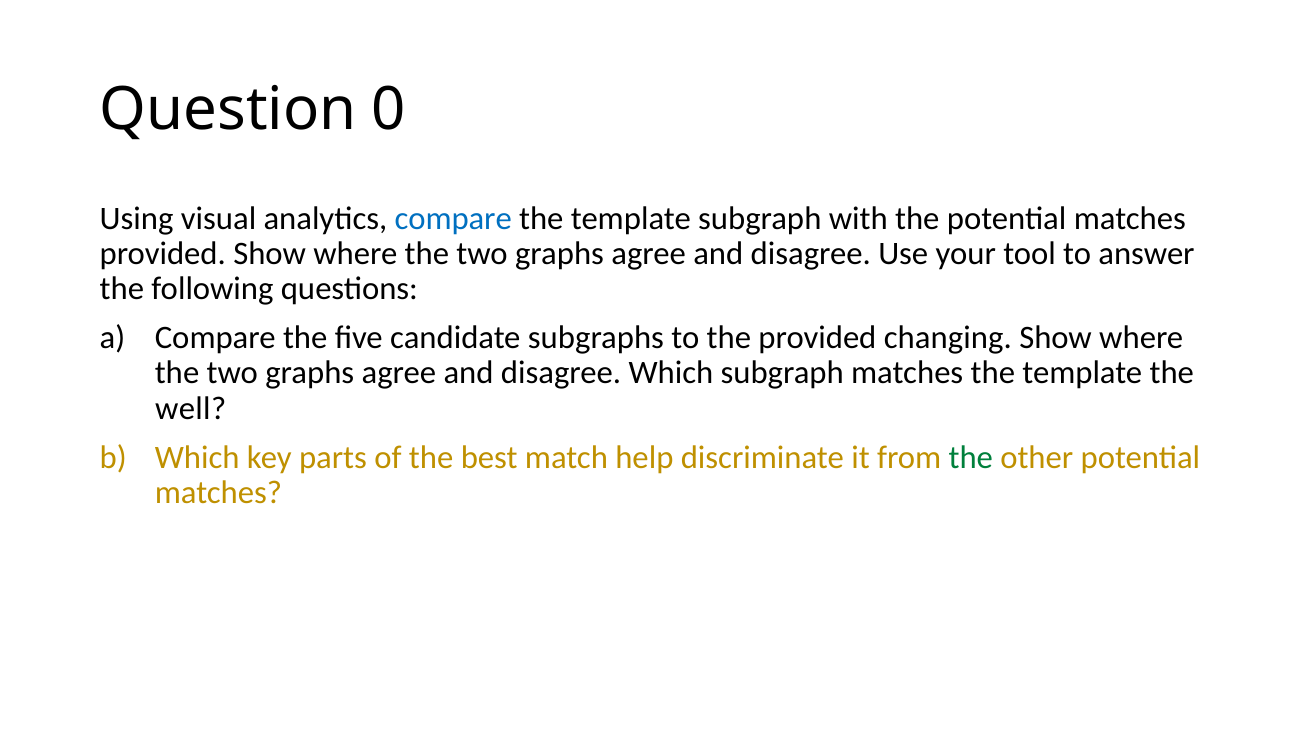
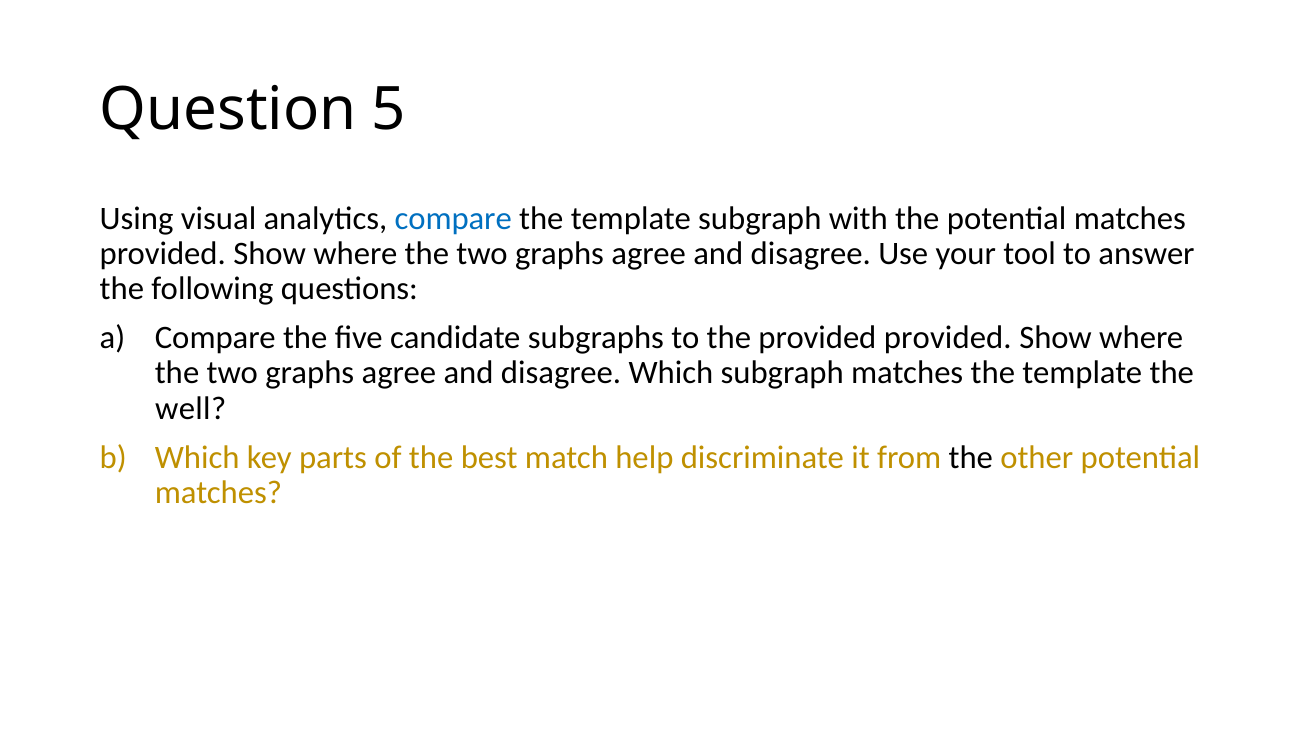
0: 0 -> 5
provided changing: changing -> provided
the at (971, 457) colour: green -> black
